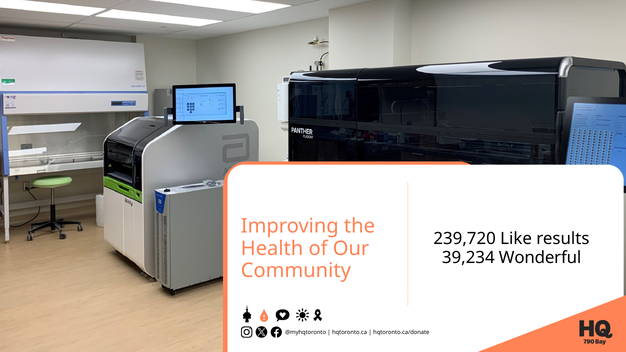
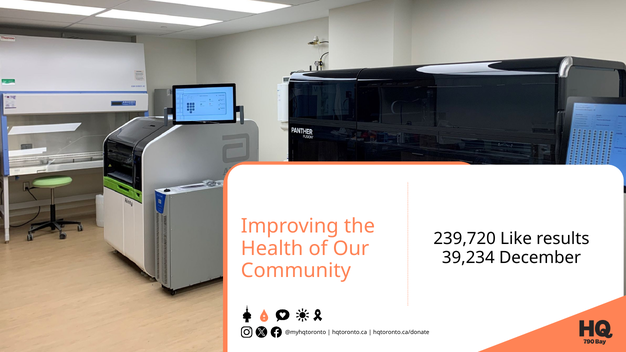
Wonderful: Wonderful -> December
